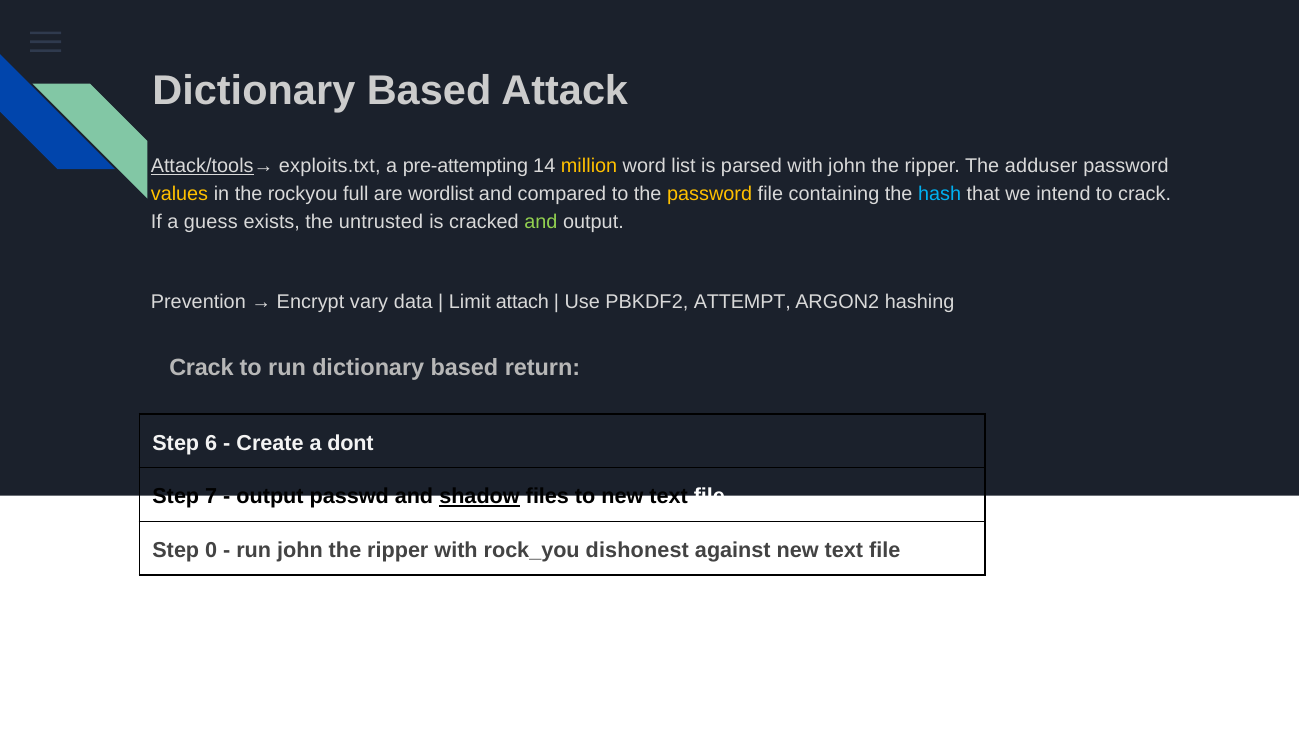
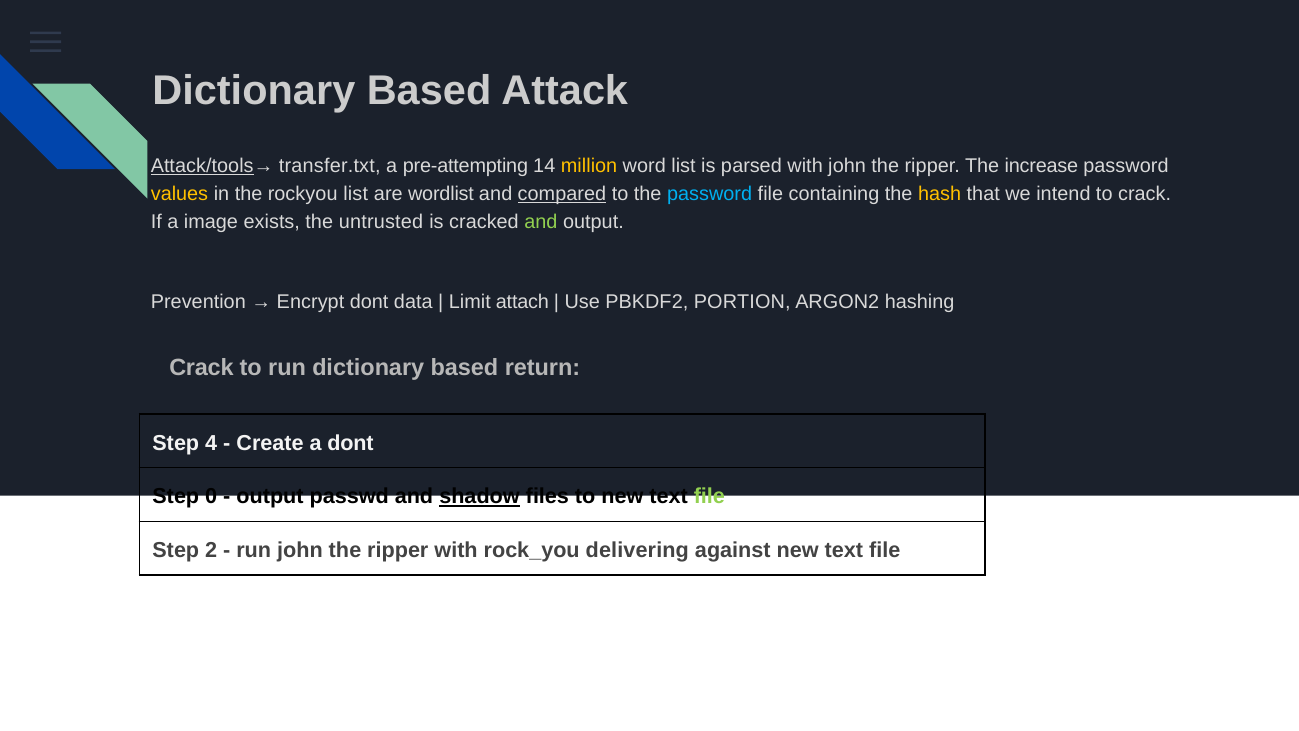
exploits.txt: exploits.txt -> transfer.txt
adduser: adduser -> increase
rockyou full: full -> list
compared underline: none -> present
password at (710, 194) colour: yellow -> light blue
hash colour: light blue -> yellow
guess: guess -> image
Encrypt vary: vary -> dont
ATTEMPT: ATTEMPT -> PORTION
6: 6 -> 4
7: 7 -> 0
file at (709, 497) colour: white -> light green
0: 0 -> 2
dishonest: dishonest -> delivering
